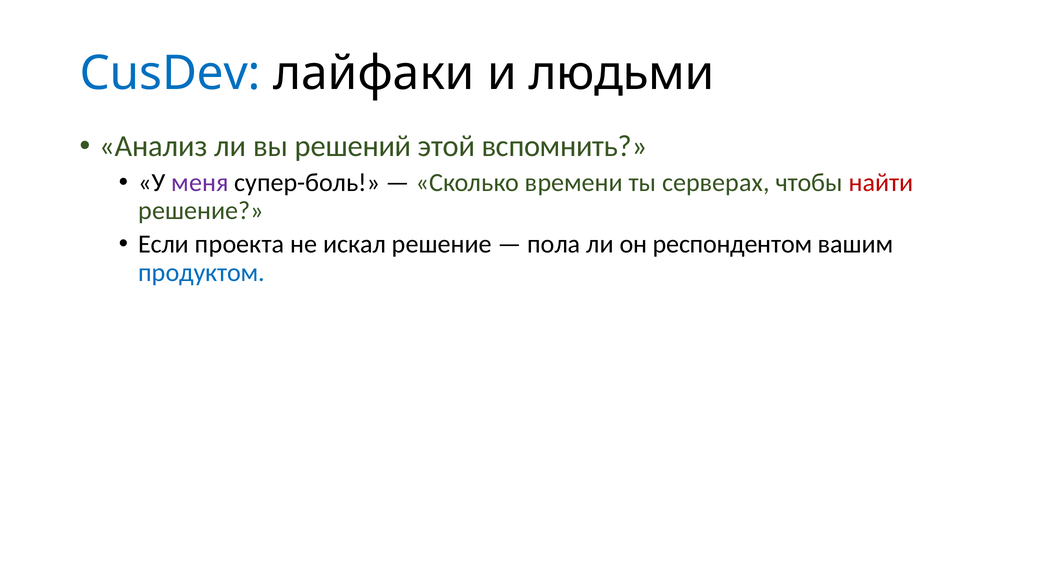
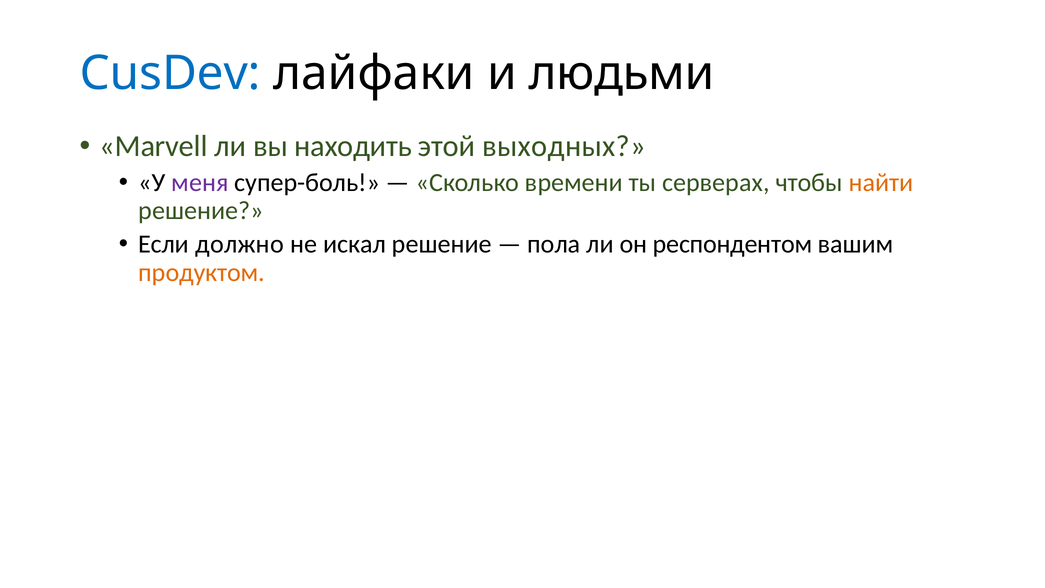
Анализ: Анализ -> Marvell
решений: решений -> находить
вспомнить: вспомнить -> выходных
найти colour: red -> orange
проекта: проекта -> должно
продуктом colour: blue -> orange
